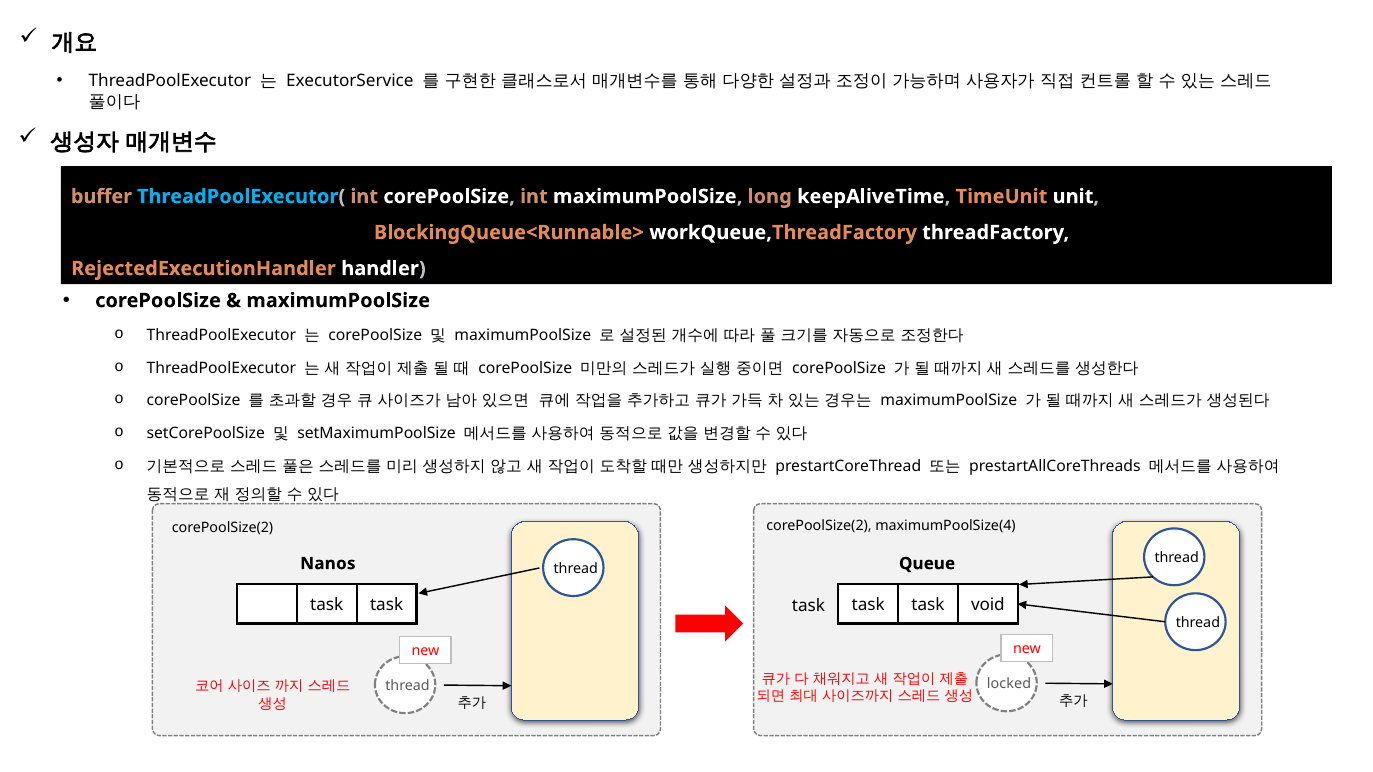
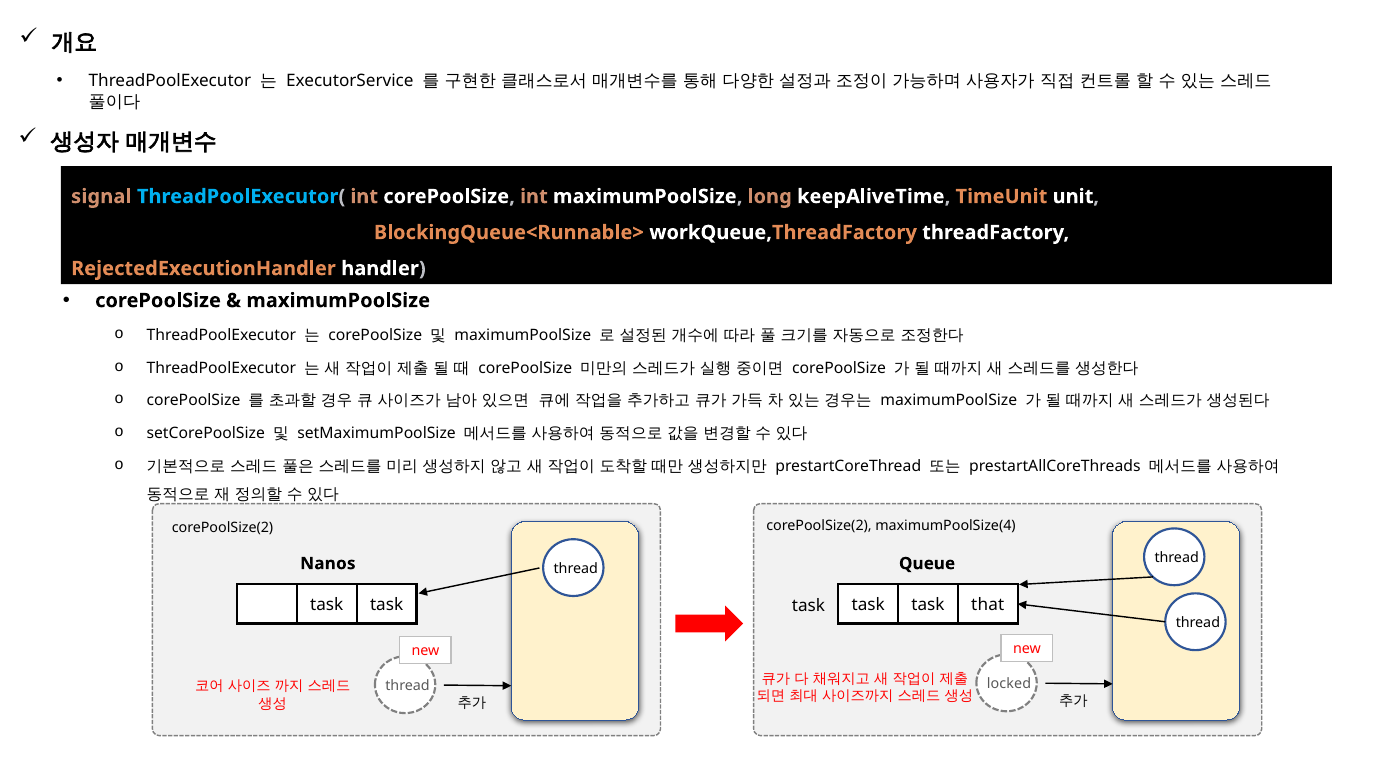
buffer: buffer -> signal
void: void -> that
